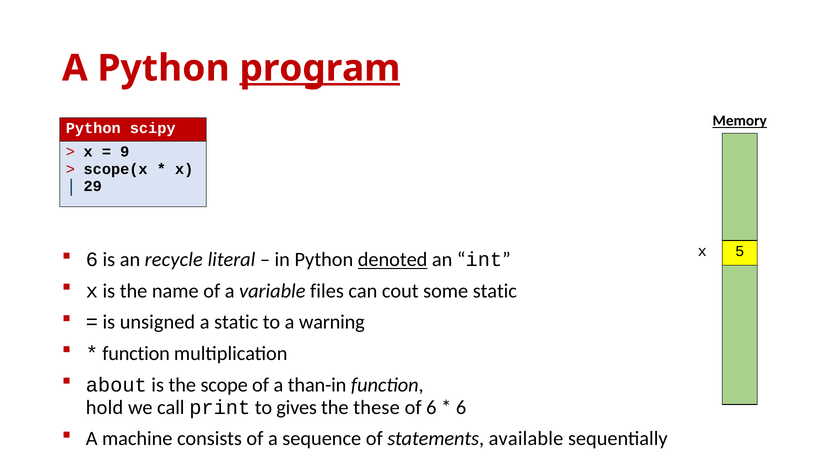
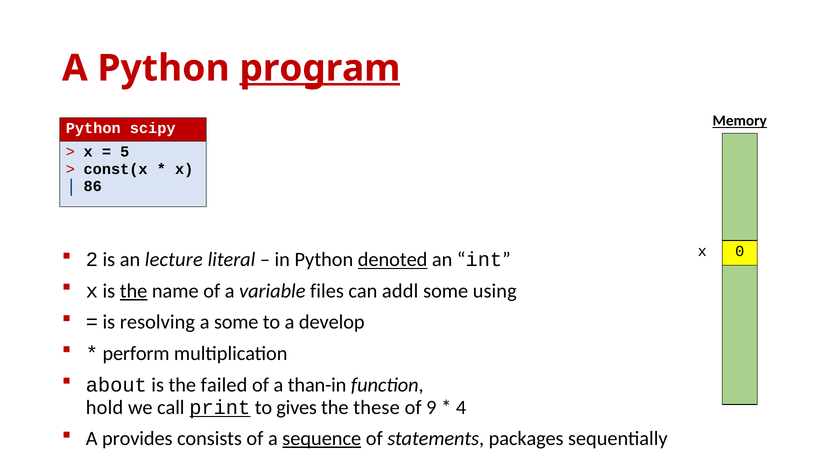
9: 9 -> 5
scope(x: scope(x -> const(x
29: 29 -> 86
5: 5 -> 0
6 at (92, 260): 6 -> 2
recycle: recycle -> lecture
the at (134, 291) underline: none -> present
cout: cout -> addl
some static: static -> using
unsigned: unsigned -> resolving
a static: static -> some
warning: warning -> develop
function at (136, 354): function -> perform
scope: scope -> failed
print underline: none -> present
of 6: 6 -> 9
6 at (461, 408): 6 -> 4
machine: machine -> provides
sequence underline: none -> present
available: available -> packages
